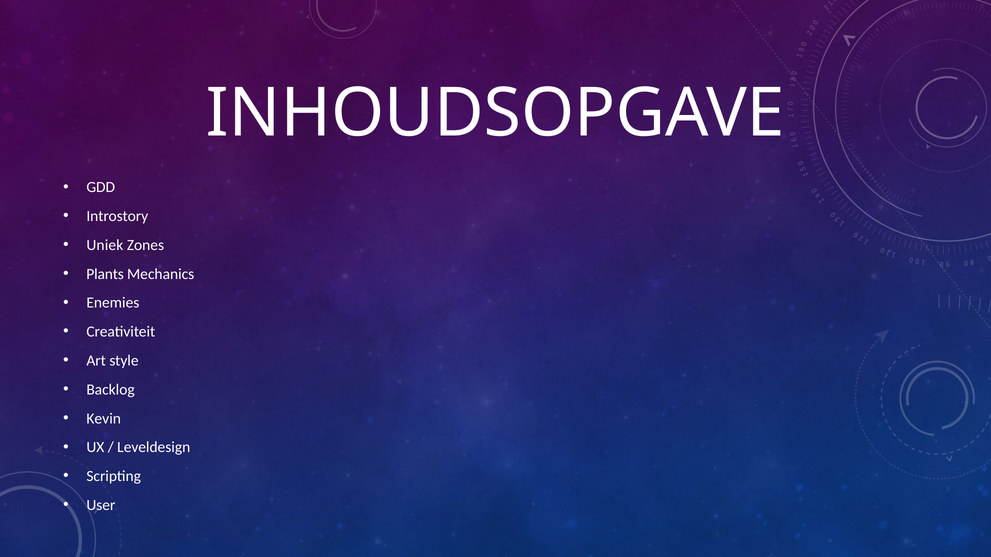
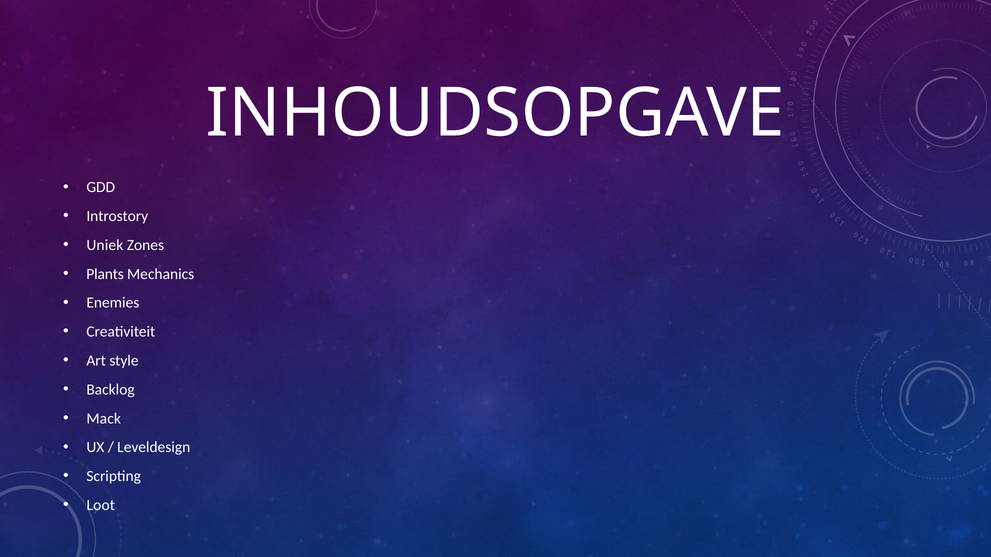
Kevin: Kevin -> Mack
User: User -> Loot
